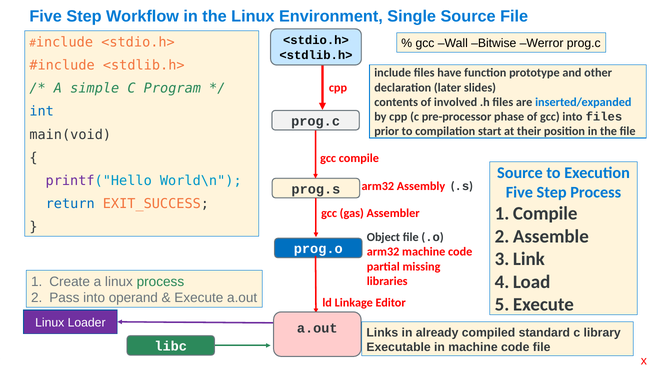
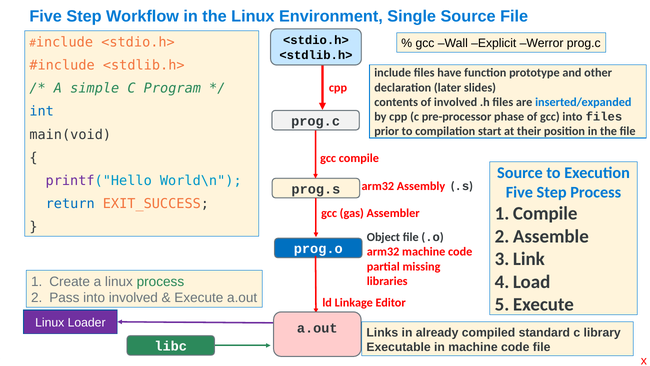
Bitwise: Bitwise -> Explicit
into operand: operand -> involved
